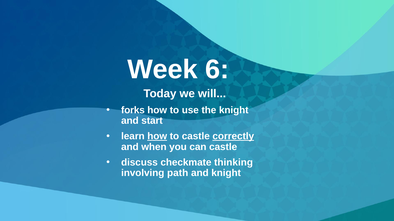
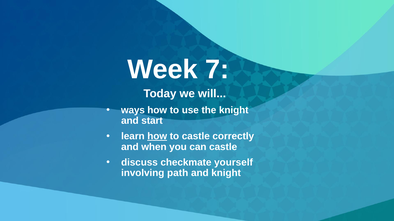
6: 6 -> 7
forks: forks -> ways
correctly underline: present -> none
thinking: thinking -> yourself
